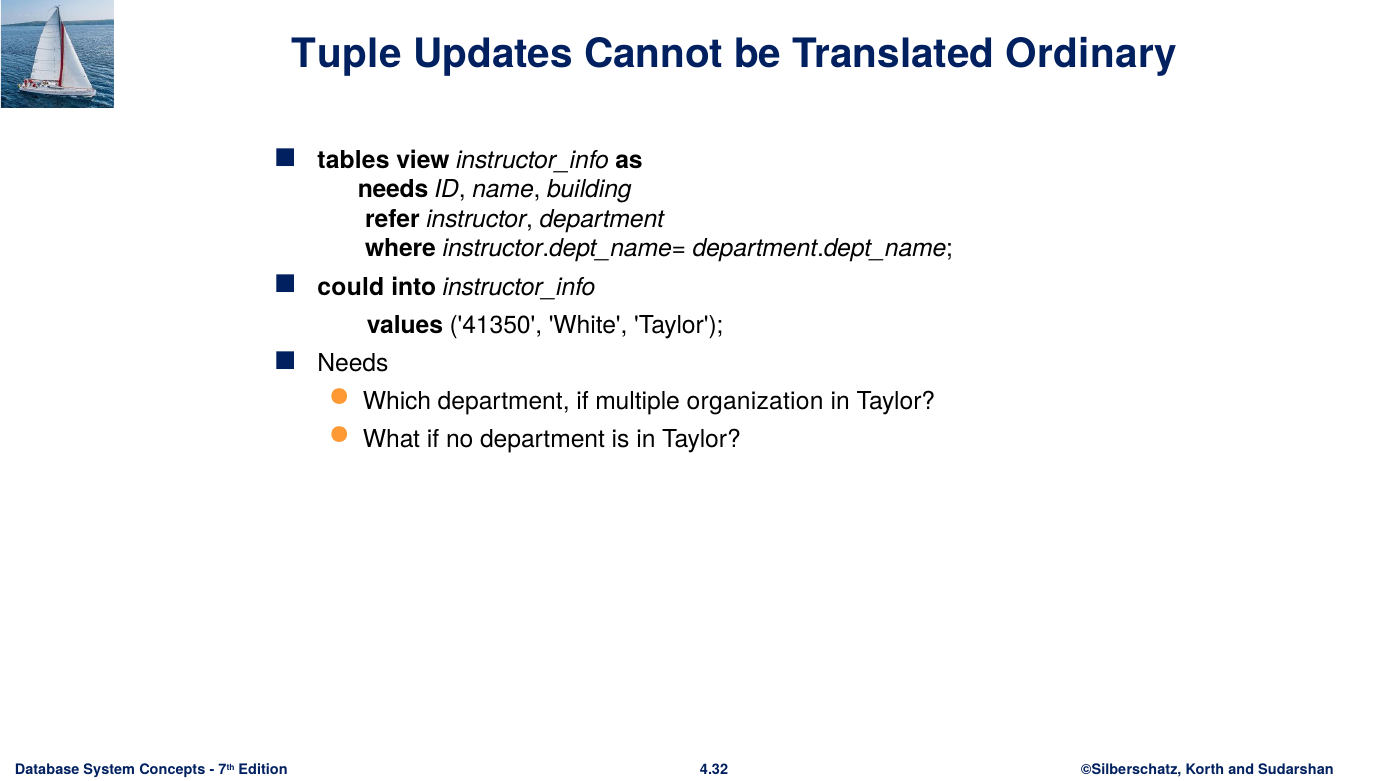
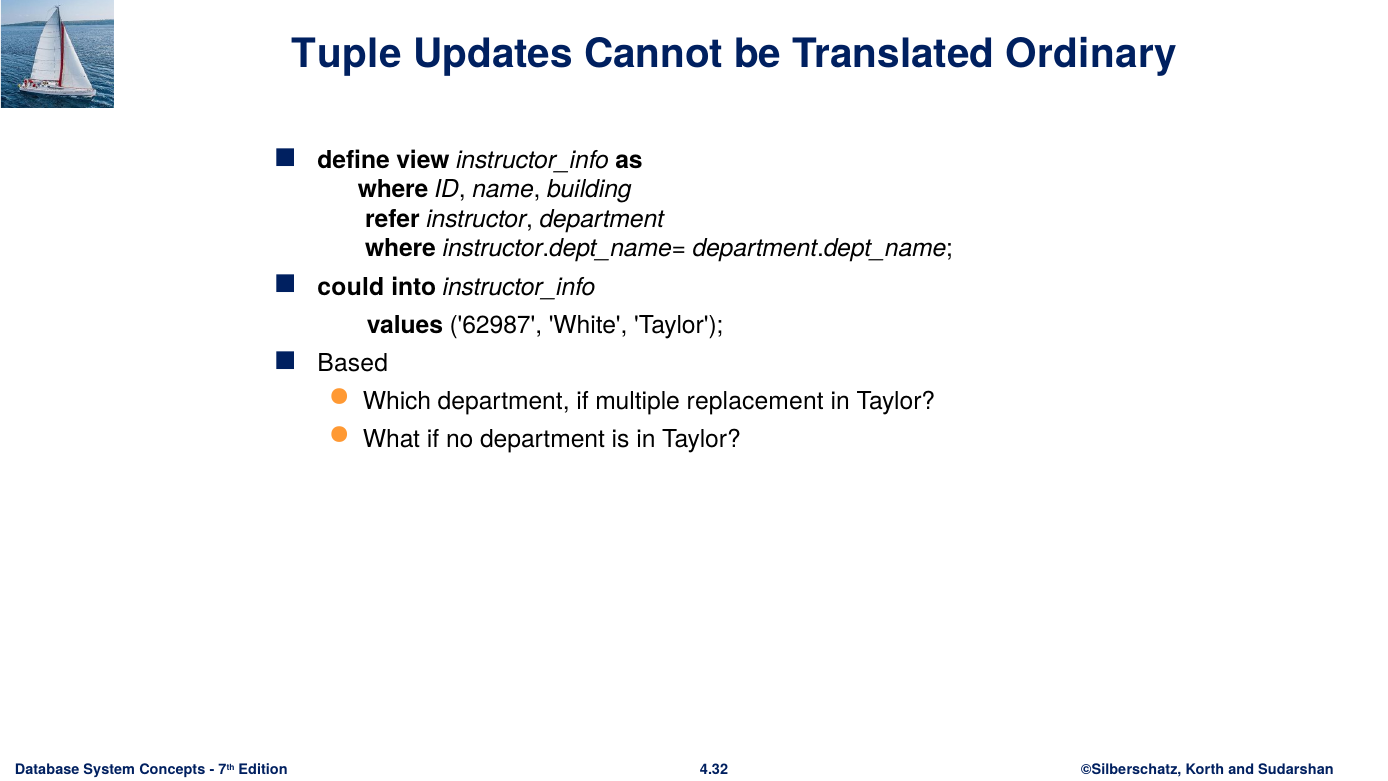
tables: tables -> define
needs at (393, 190): needs -> where
41350: 41350 -> 62987
Needs at (353, 363): Needs -> Based
organization: organization -> replacement
